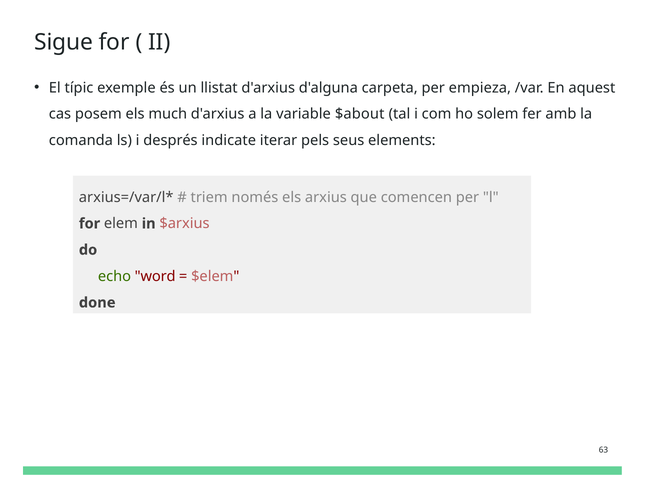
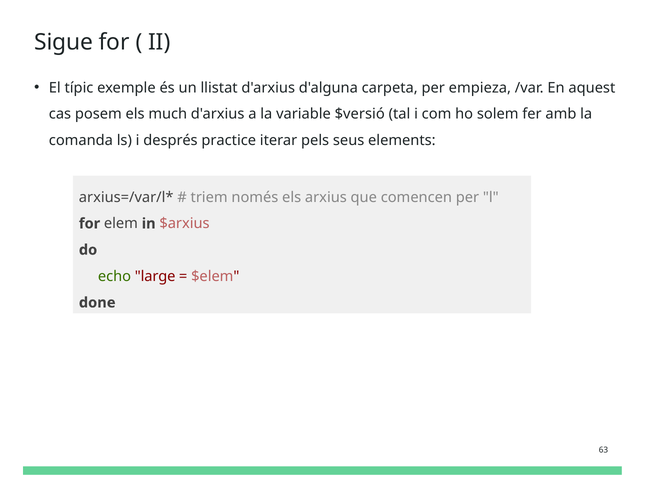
$about: $about -> $versió
indicate: indicate -> practice
word: word -> large
